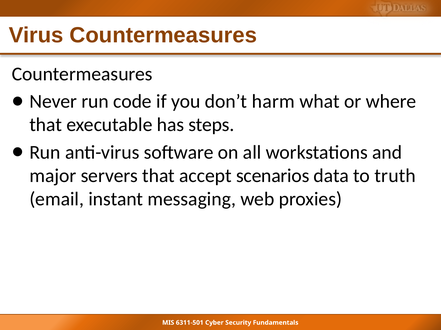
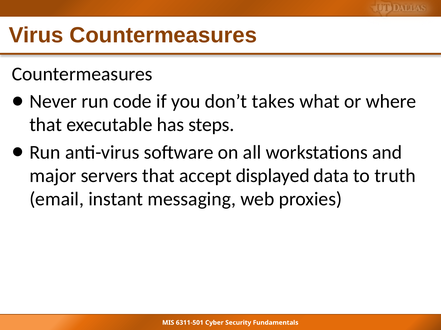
harm: harm -> takes
scenarios: scenarios -> displayed
